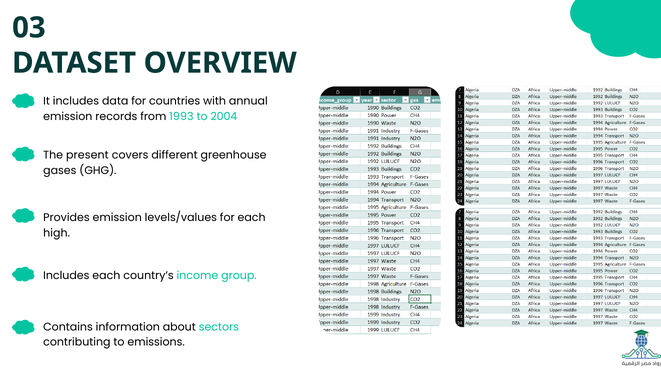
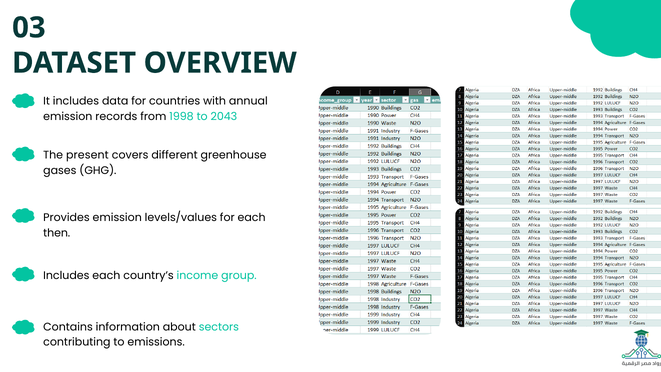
1993: 1993 -> 1998
2004: 2004 -> 2043
high: high -> then
